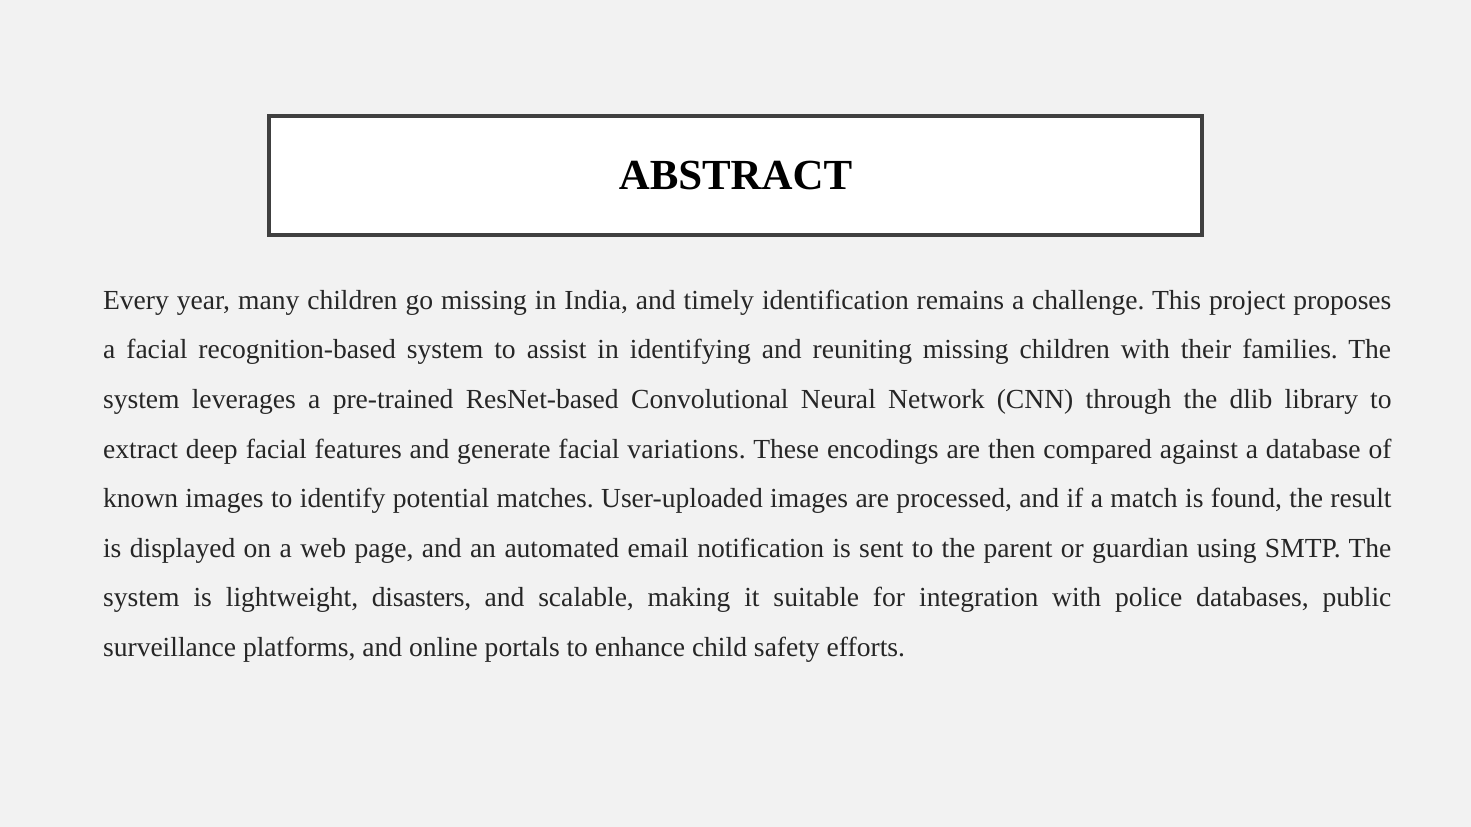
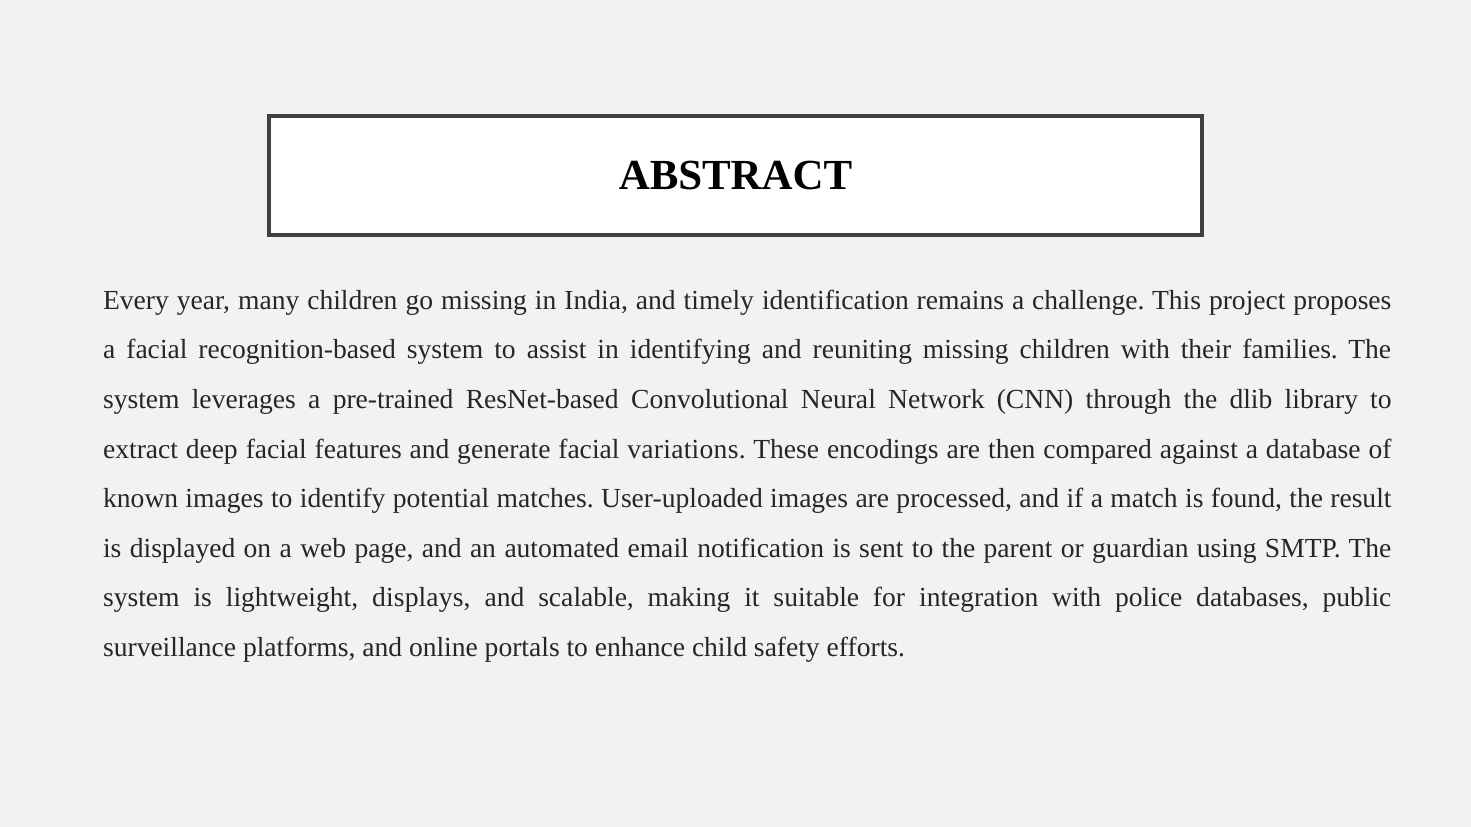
disasters: disasters -> displays
